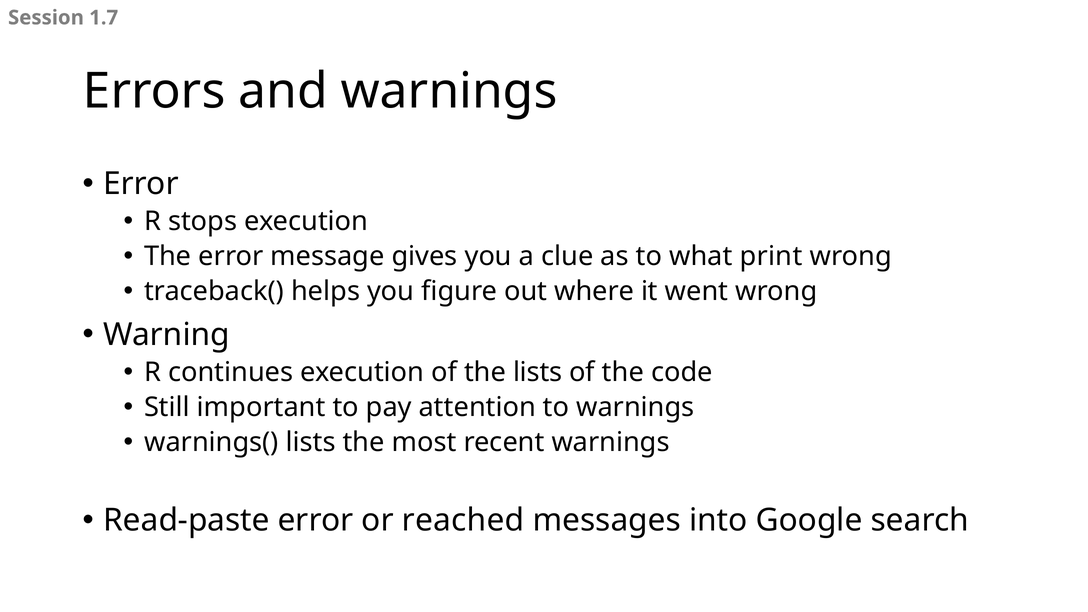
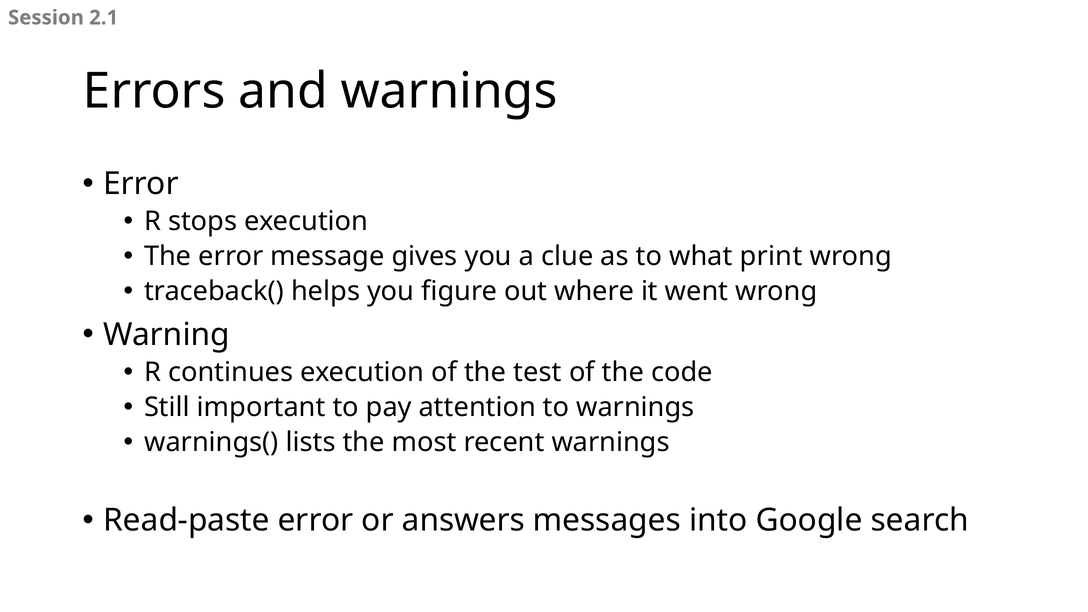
1.7: 1.7 -> 2.1
the lists: lists -> test
reached: reached -> answers
